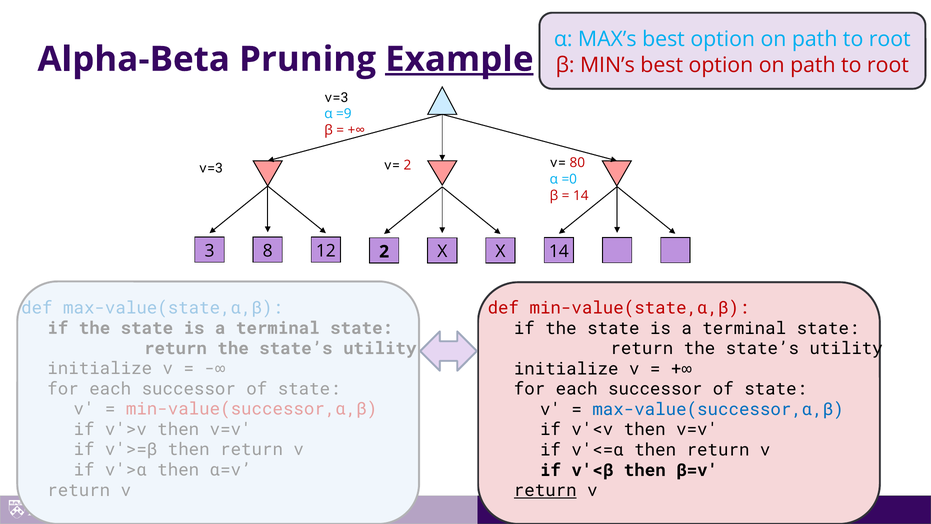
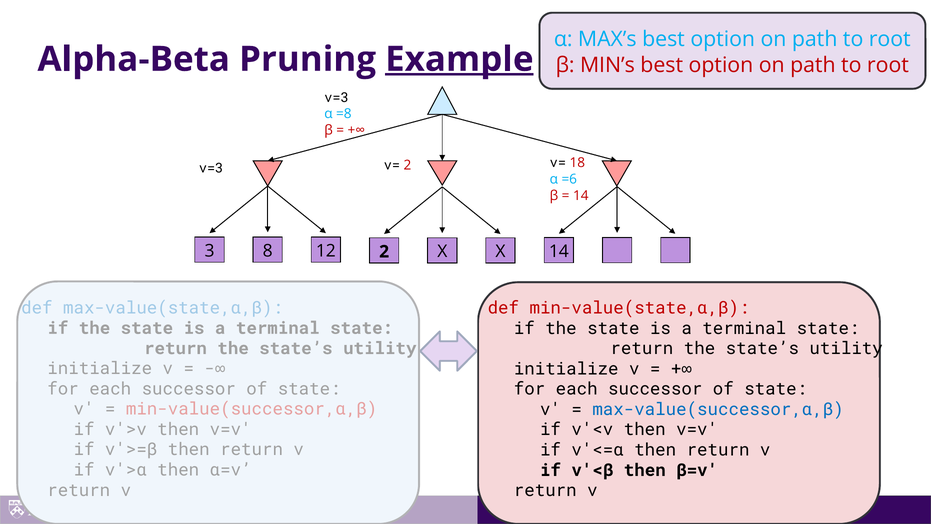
=9: =9 -> =8
80: 80 -> 18
=0: =0 -> =6
return at (545, 490) underline: present -> none
